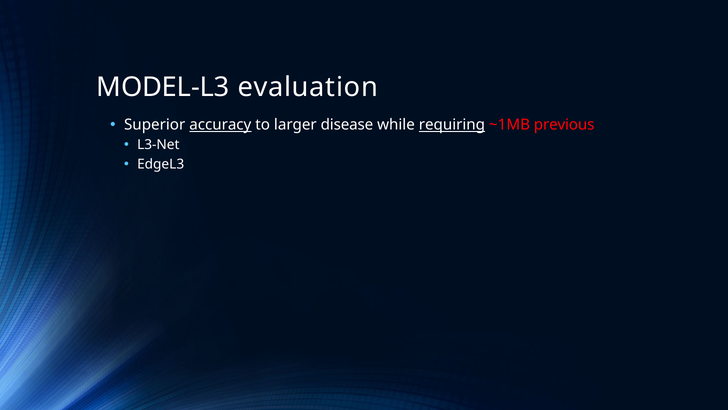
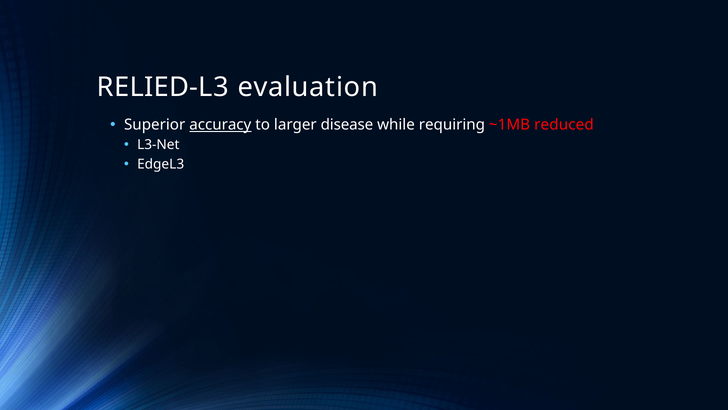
MODEL-L3: MODEL-L3 -> RELIED-L3
requiring underline: present -> none
previous: previous -> reduced
